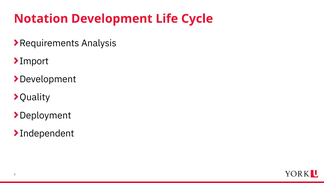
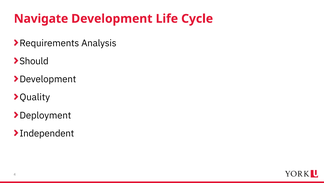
Notation: Notation -> Navigate
Import: Import -> Should
